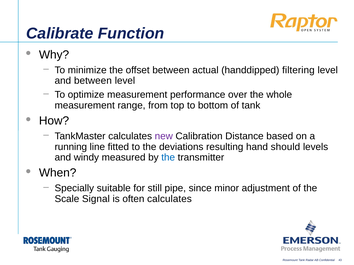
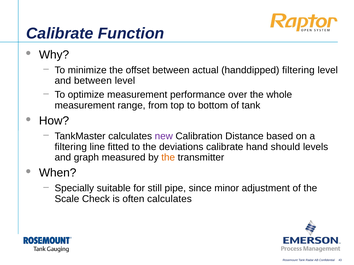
running at (71, 147): running -> filtering
deviations resulting: resulting -> calibrate
windy: windy -> graph
the at (168, 158) colour: blue -> orange
Signal: Signal -> Check
